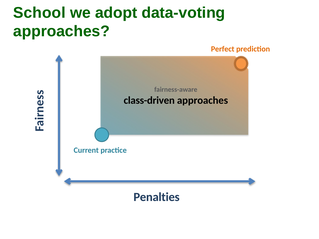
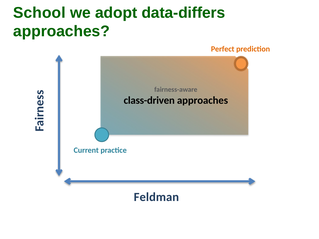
data-voting: data-voting -> data-differs
Penalties: Penalties -> Feldman
